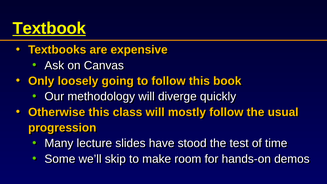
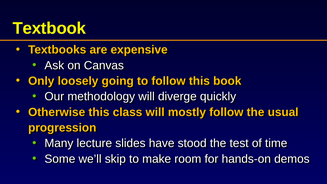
Textbook underline: present -> none
